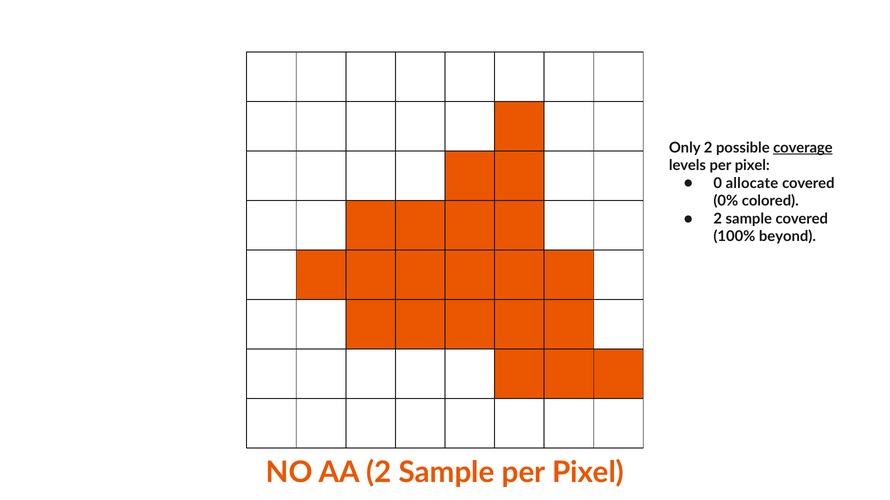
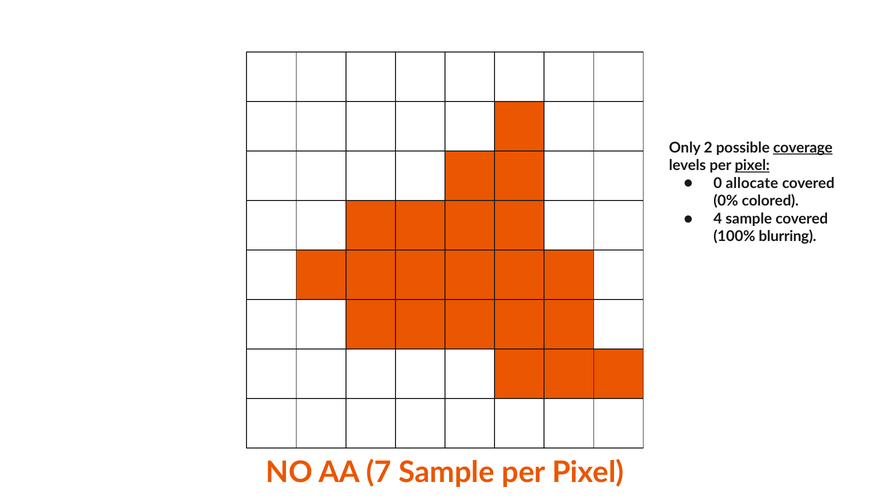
pixel at (752, 166) underline: none -> present
2 at (718, 219): 2 -> 4
beyond: beyond -> blurring
AA 2: 2 -> 7
